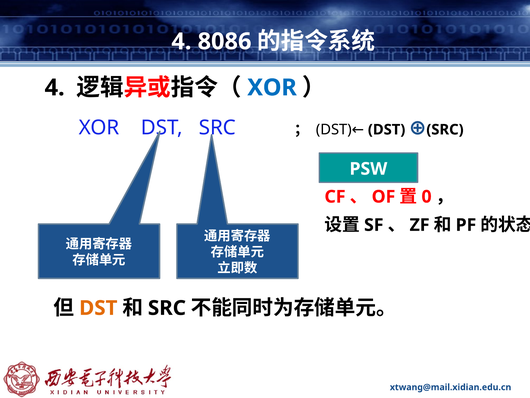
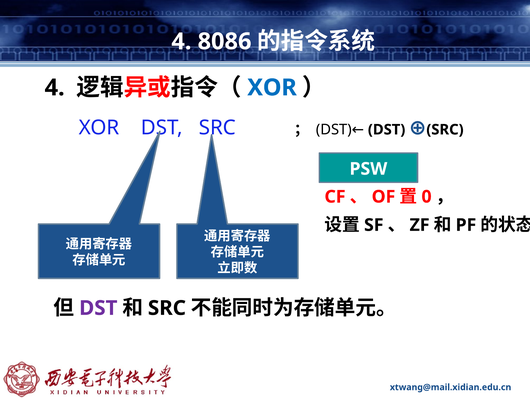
DST at (98, 308) colour: orange -> purple
